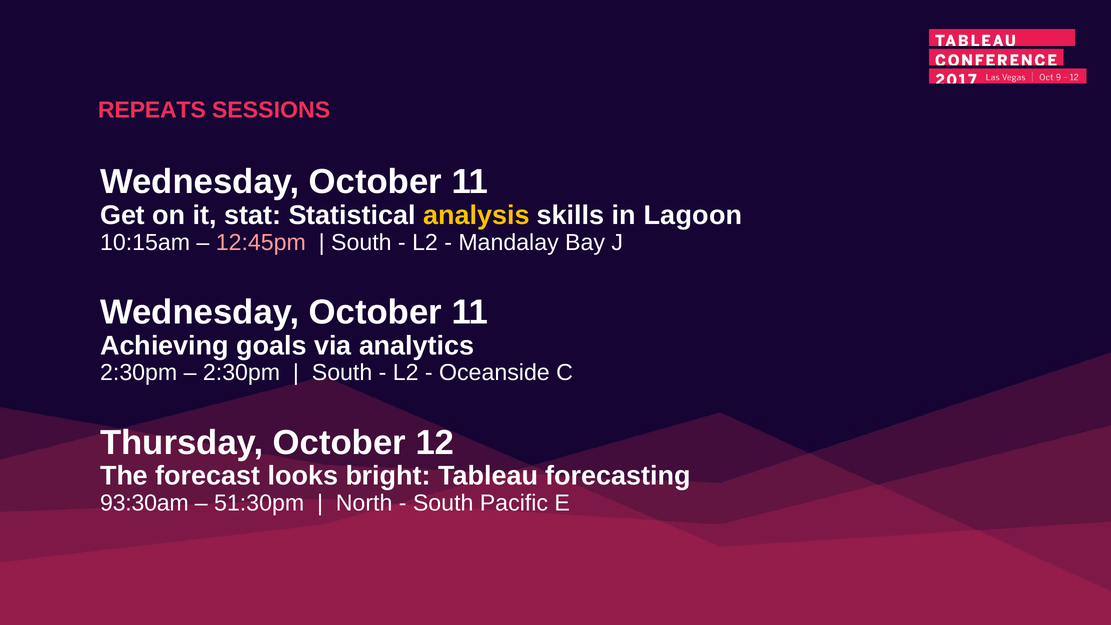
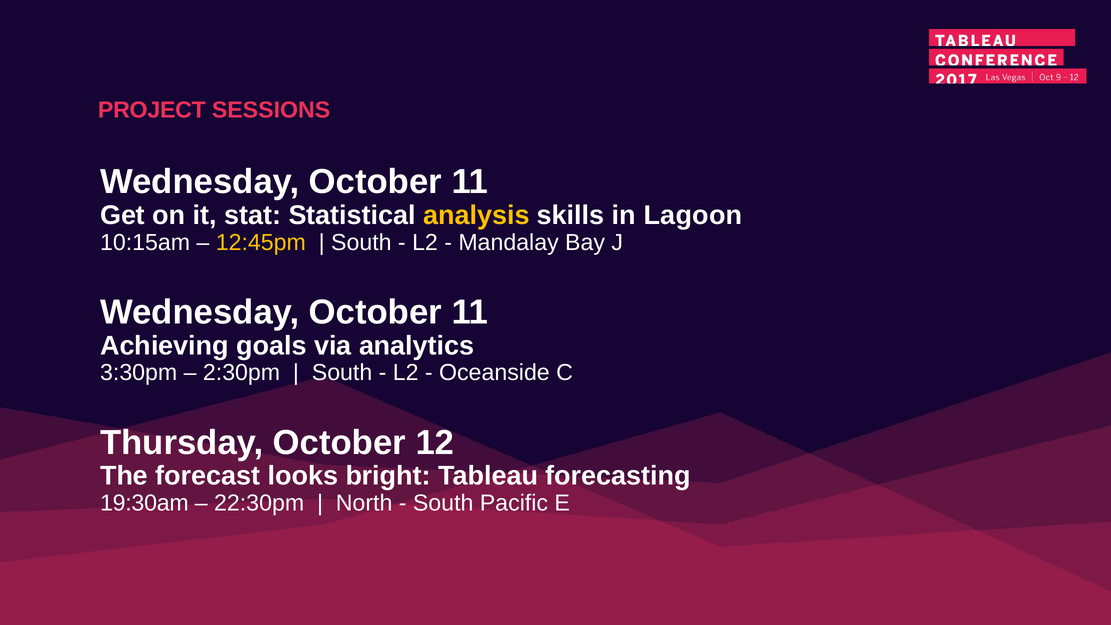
REPEATS: REPEATS -> PROJECT
12:45pm colour: pink -> yellow
2:30pm at (139, 373): 2:30pm -> 3:30pm
93:30am: 93:30am -> 19:30am
51:30pm: 51:30pm -> 22:30pm
